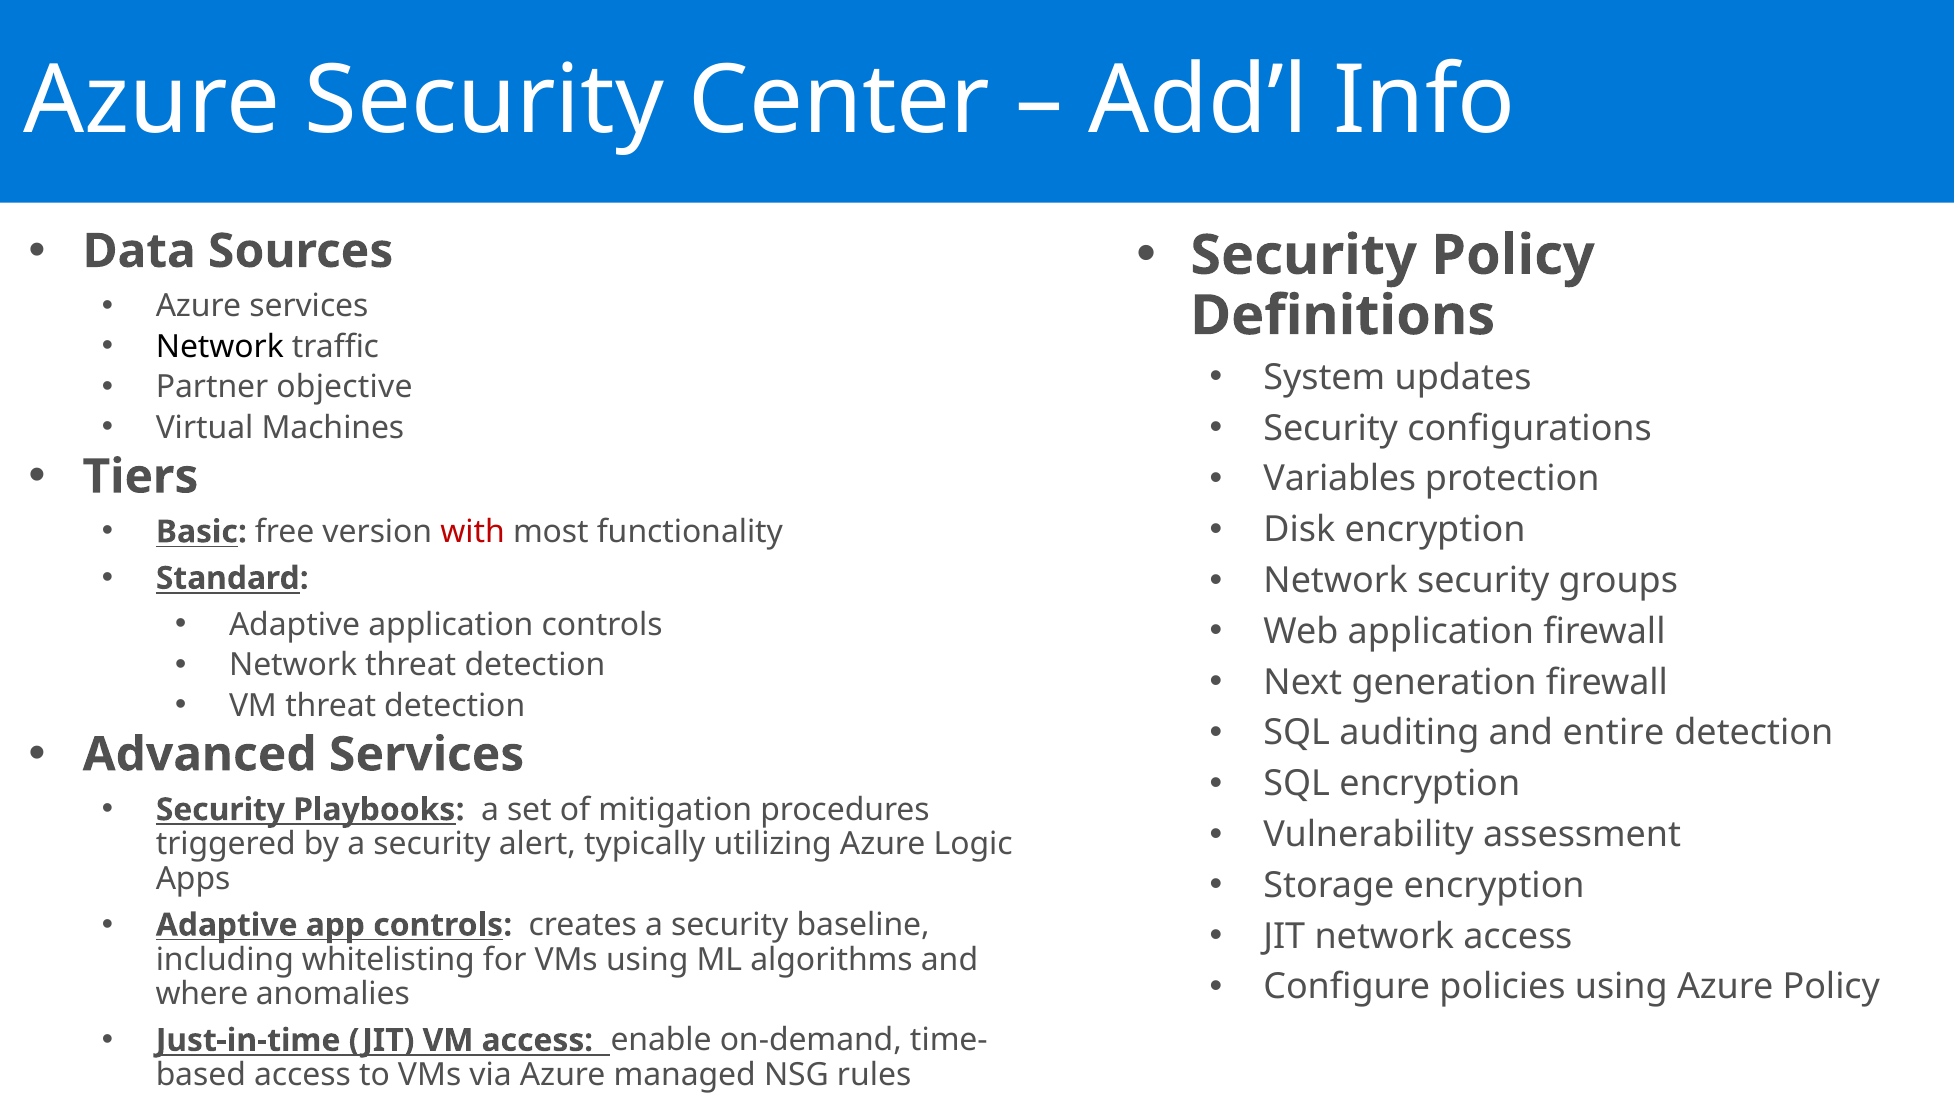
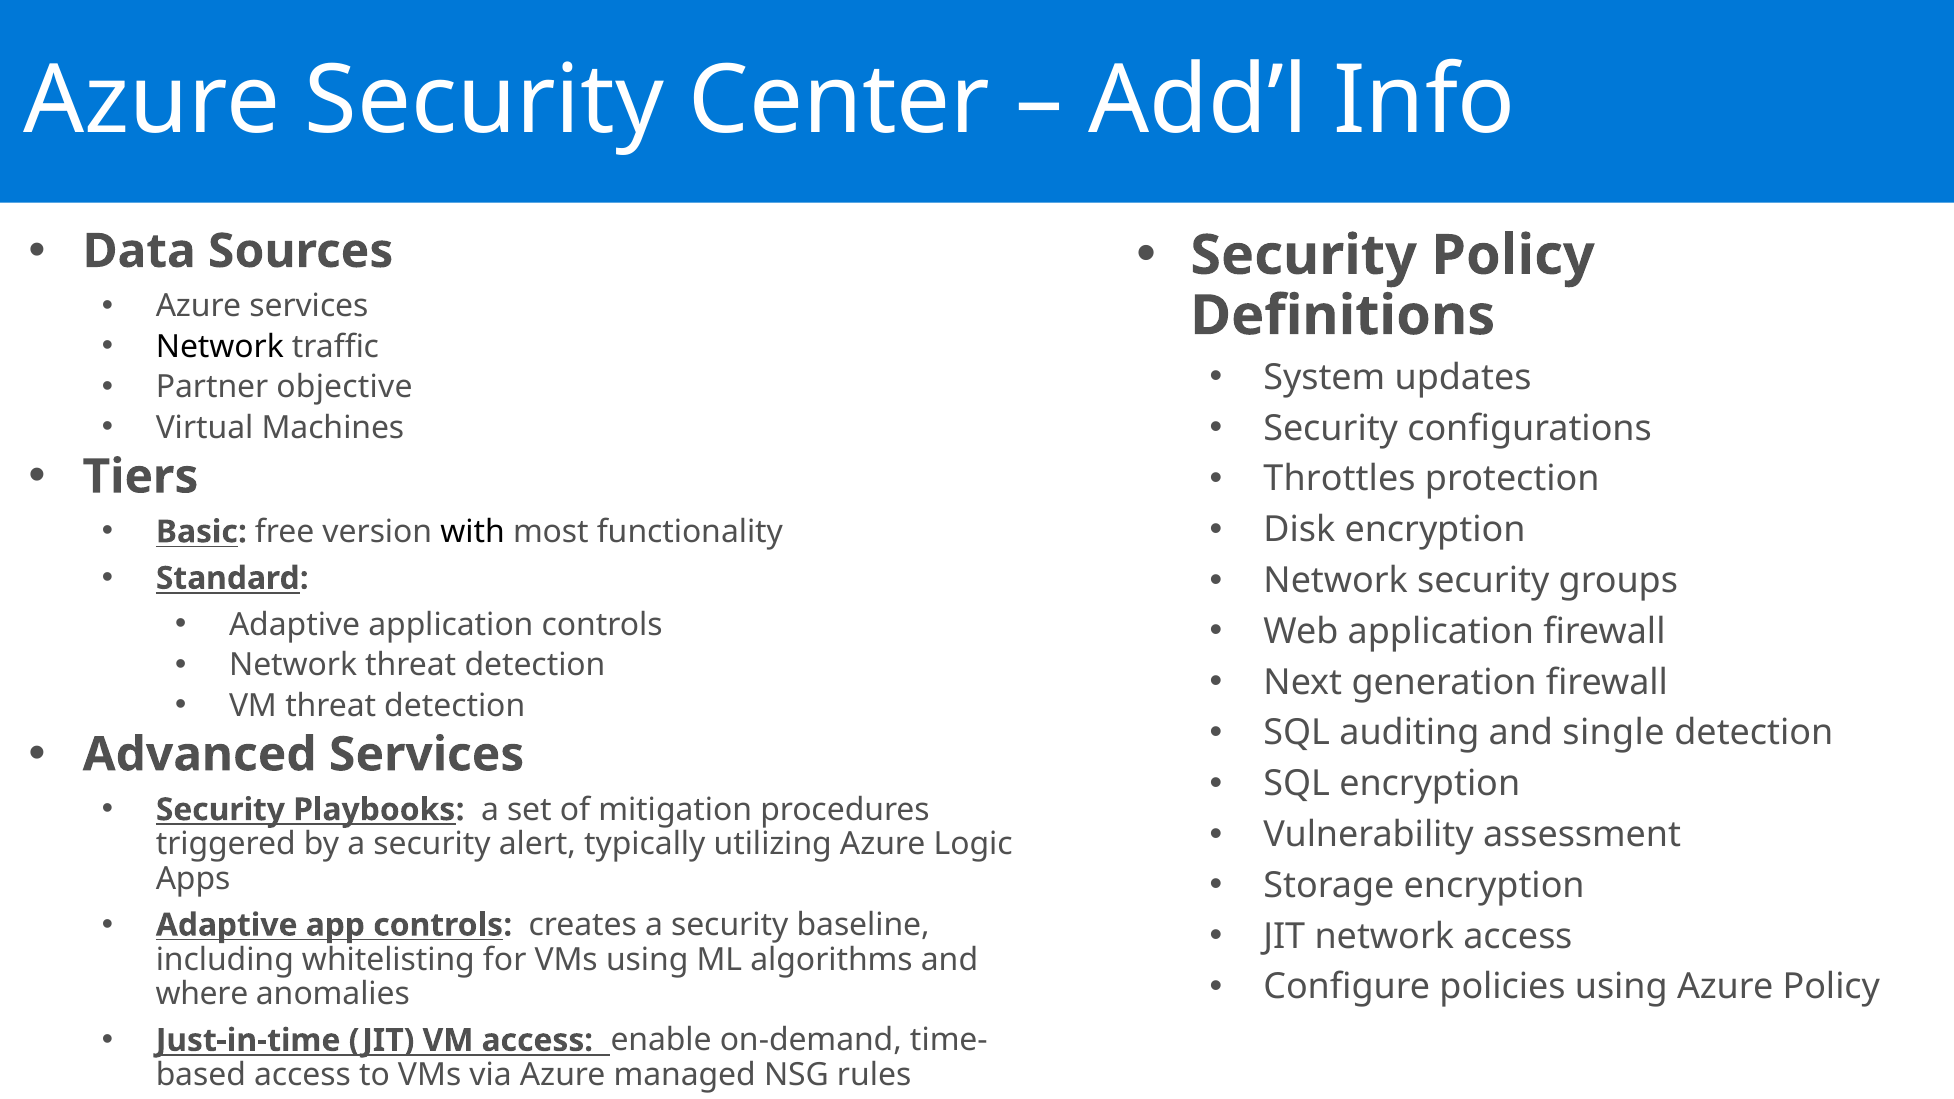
Variables: Variables -> Throttles
with colour: red -> black
entire: entire -> single
